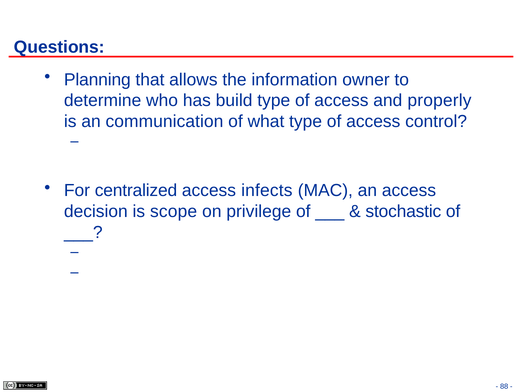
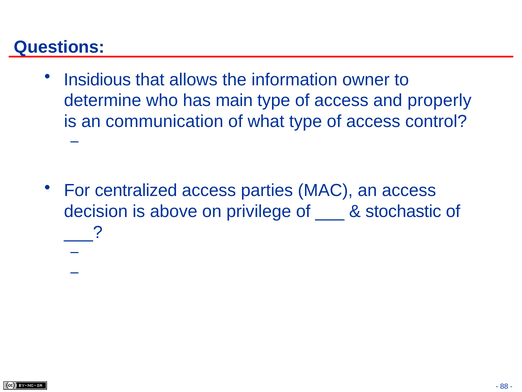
Planning: Planning -> Insidious
build: build -> main
infects: infects -> parties
scope: scope -> above
